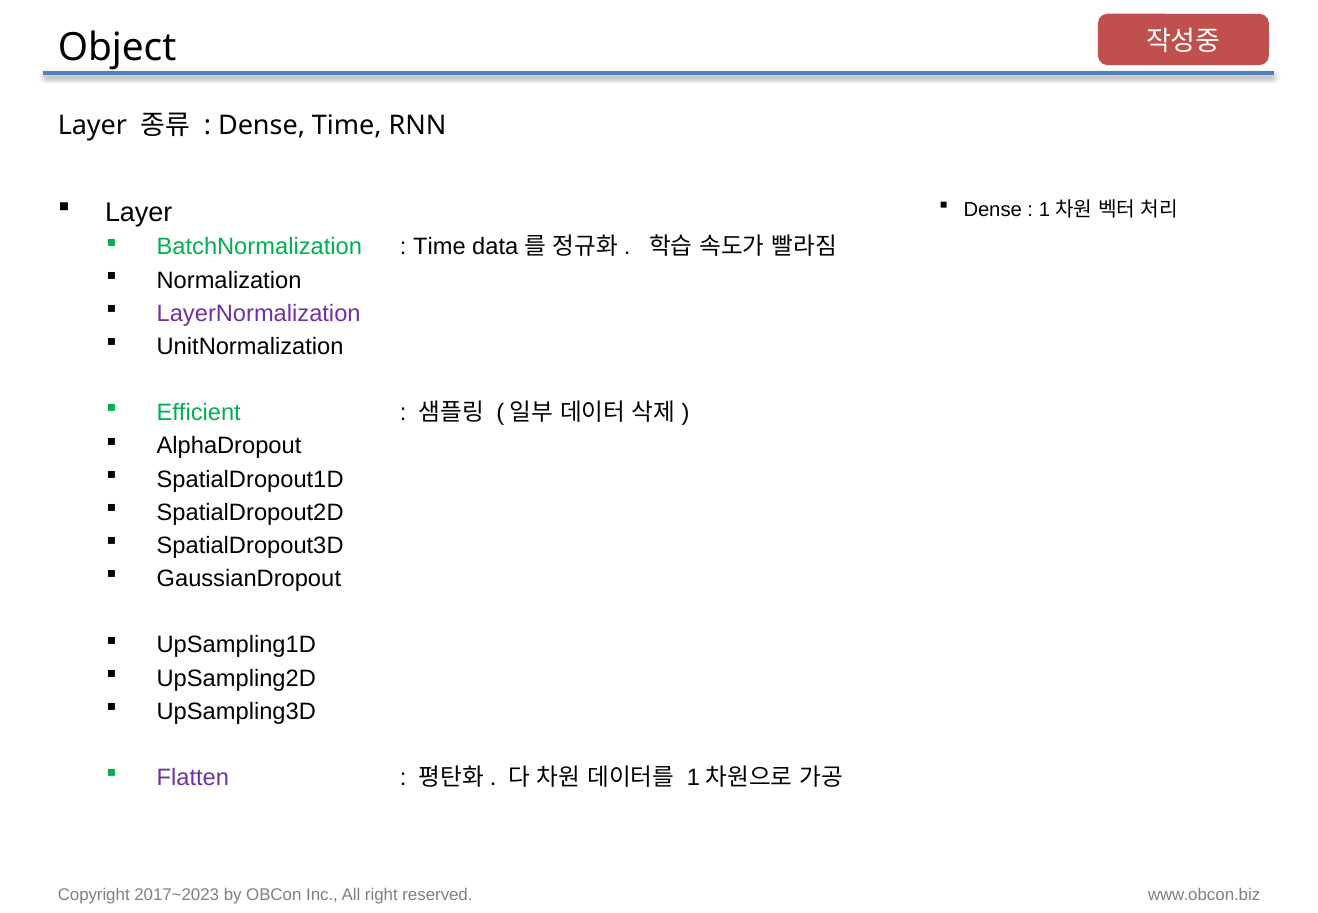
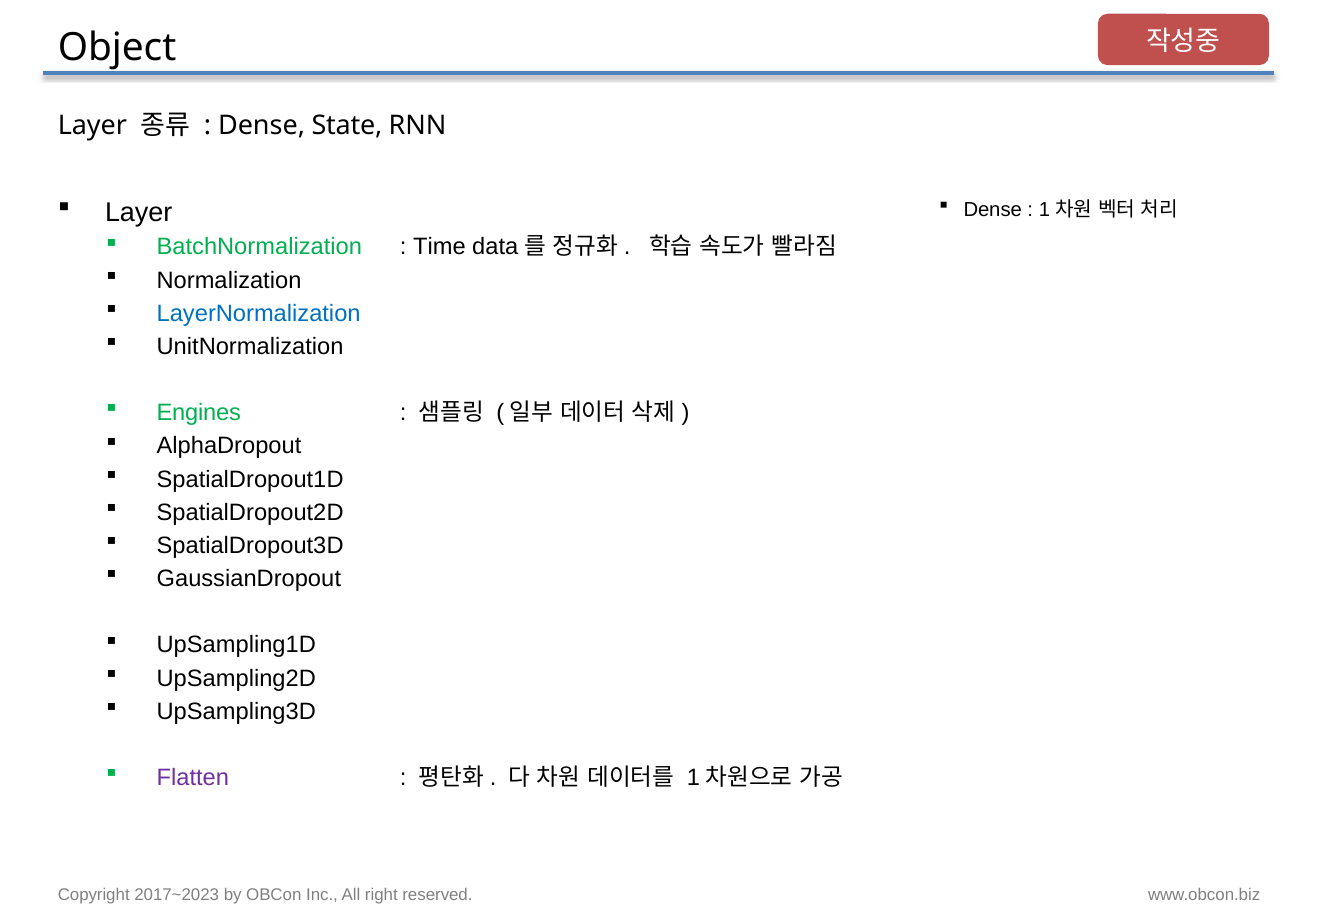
Dense Time: Time -> State
LayerNormalization colour: purple -> blue
Efficient: Efficient -> Engines
